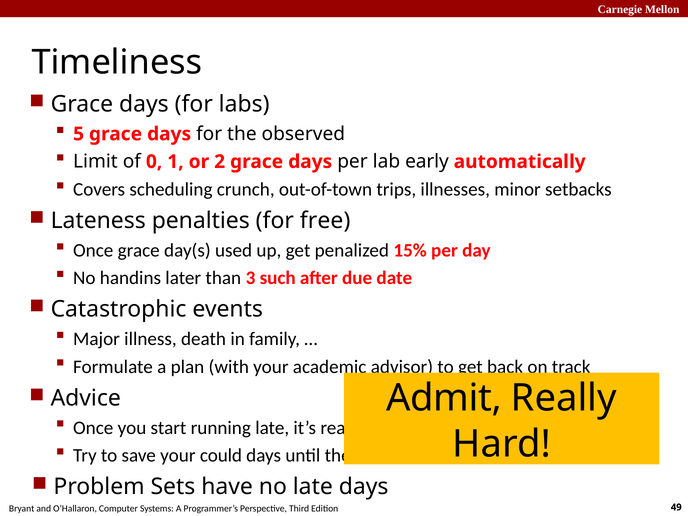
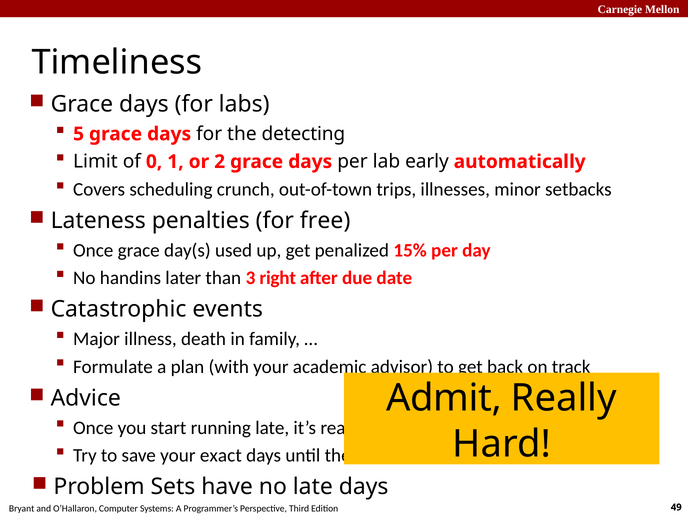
observed: observed -> detecting
such: such -> right
could: could -> exact
